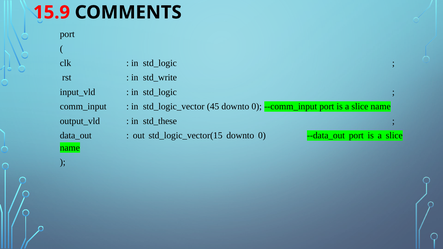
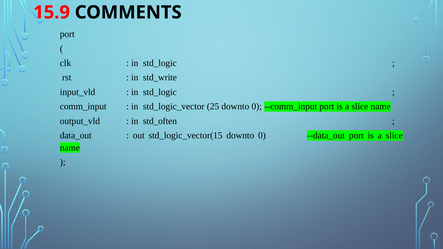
45: 45 -> 25
std_these: std_these -> std_often
